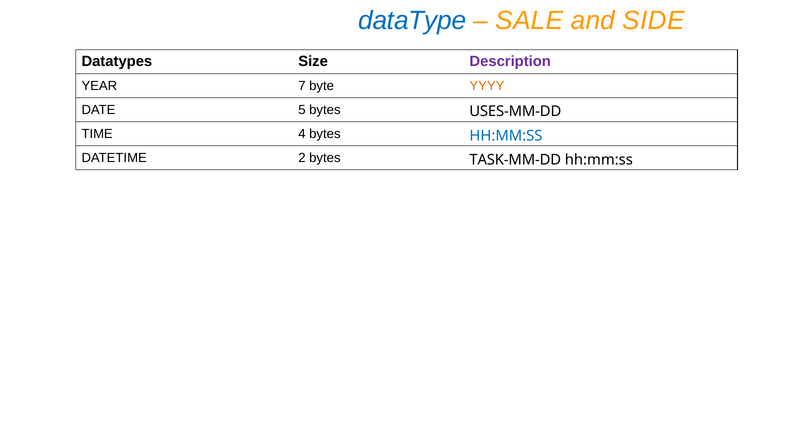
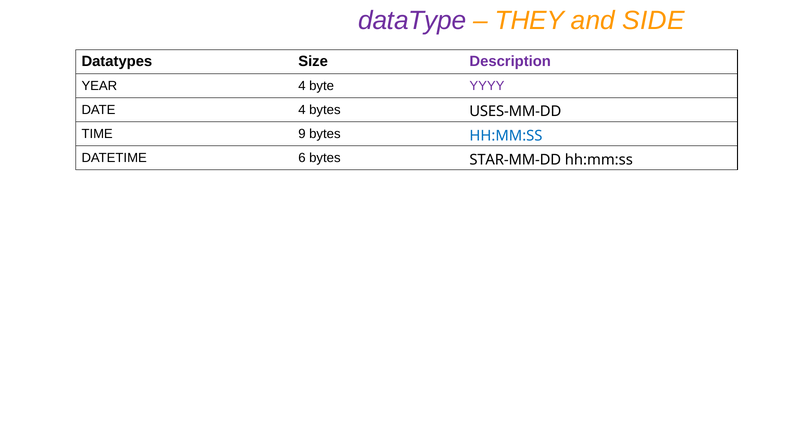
dataType colour: blue -> purple
SALE: SALE -> THEY
YEAR 7: 7 -> 4
YYYY colour: orange -> purple
DATE 5: 5 -> 4
4: 4 -> 9
2: 2 -> 6
TASK-MM-DD: TASK-MM-DD -> STAR-MM-DD
